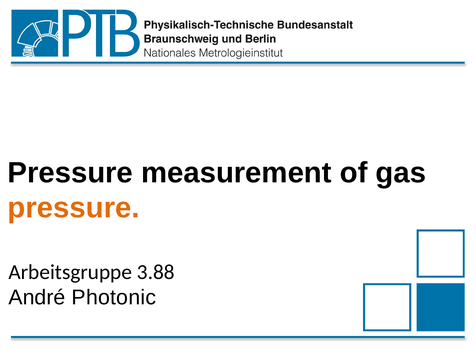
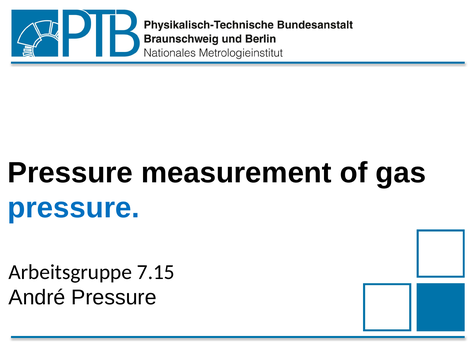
pressure at (74, 208) colour: orange -> blue
3.88: 3.88 -> 7.15
André Photonic: Photonic -> Pressure
